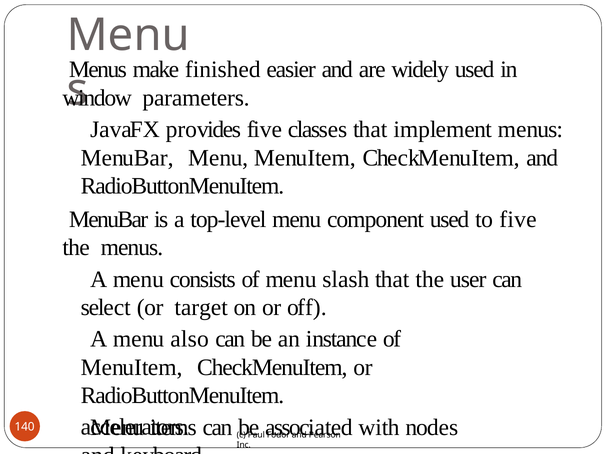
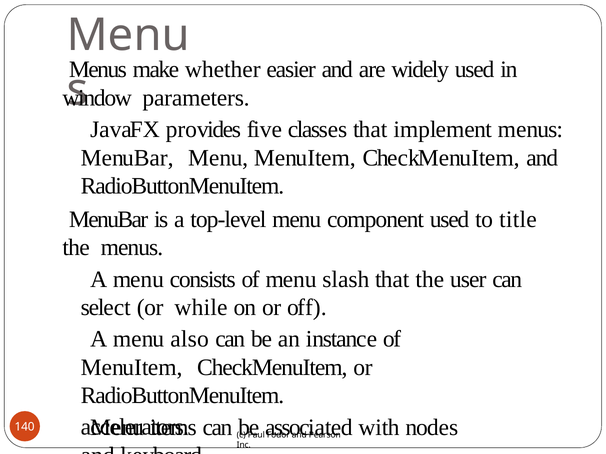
finished: finished -> whether
to five: five -> title
target: target -> while
